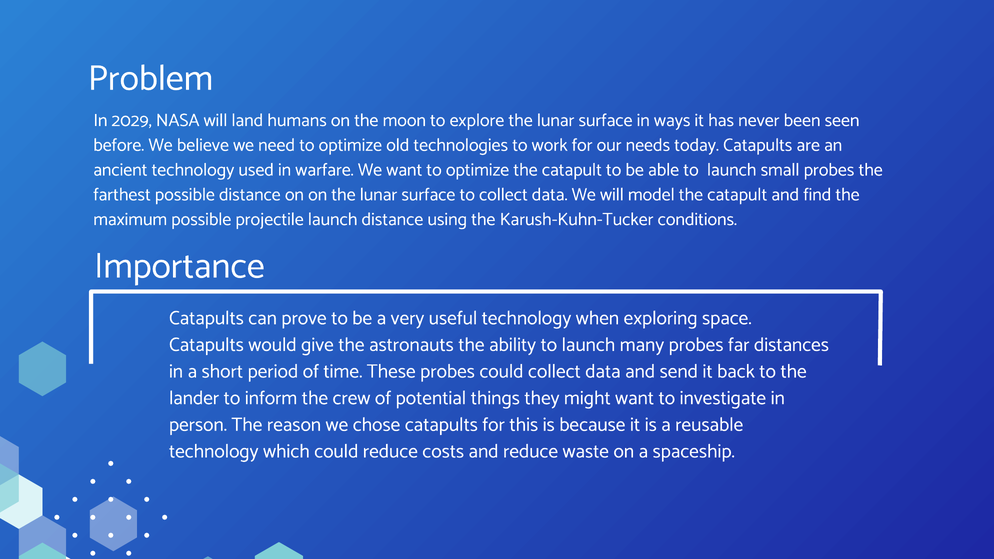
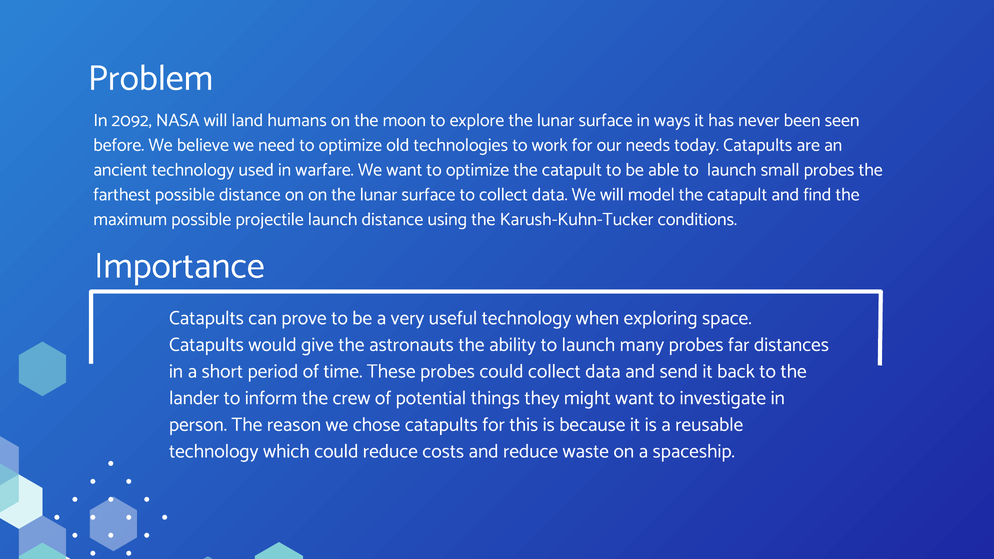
2029: 2029 -> 2092
